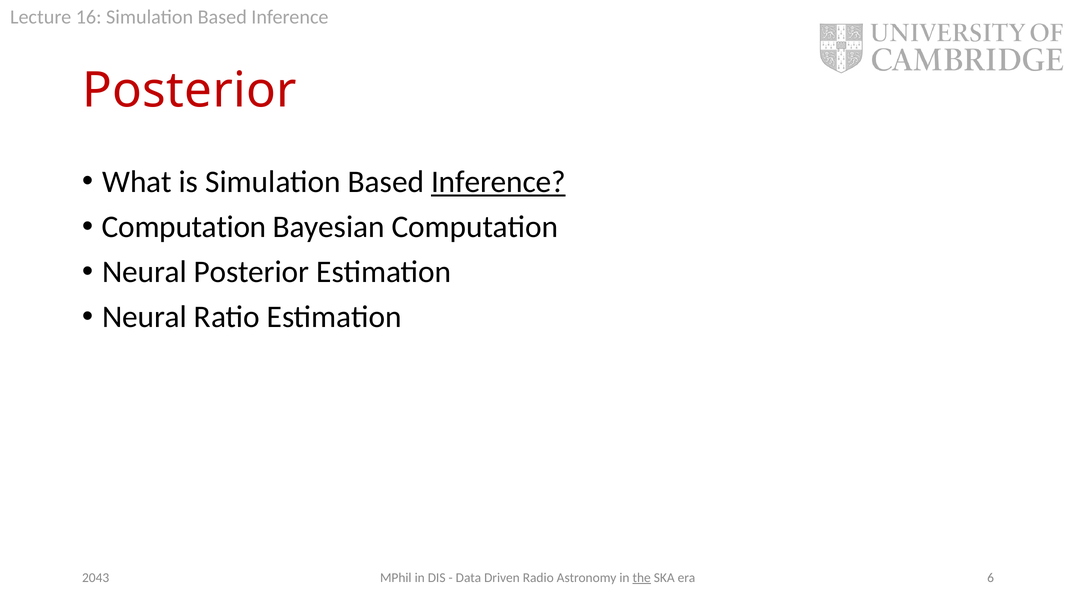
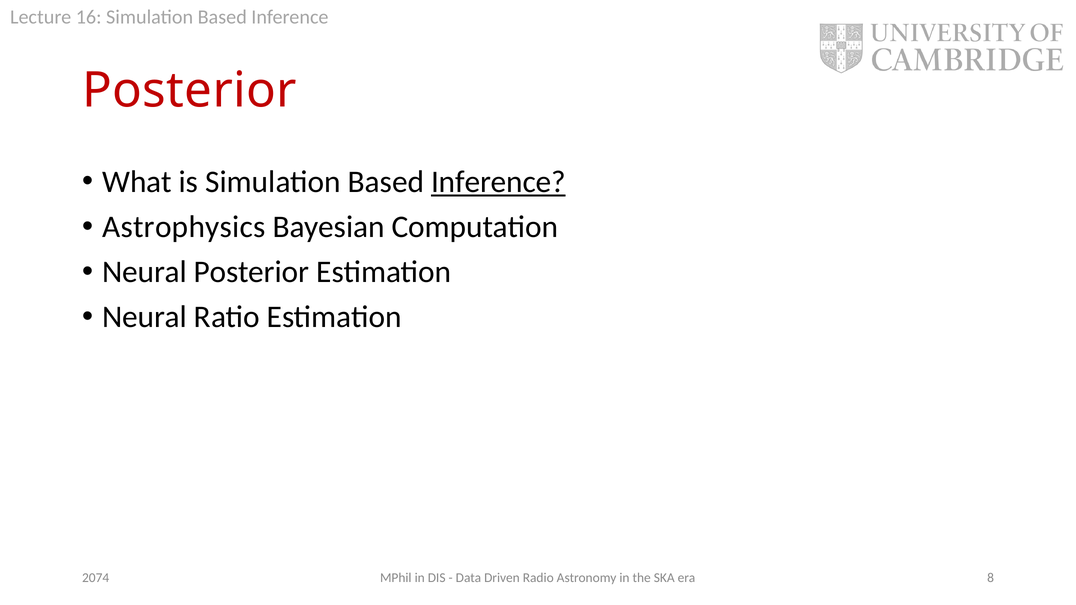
Computation at (184, 227): Computation -> Astrophysics
the underline: present -> none
6: 6 -> 8
2043: 2043 -> 2074
